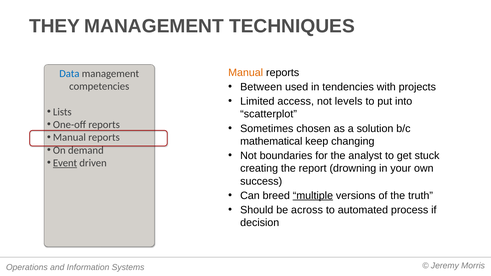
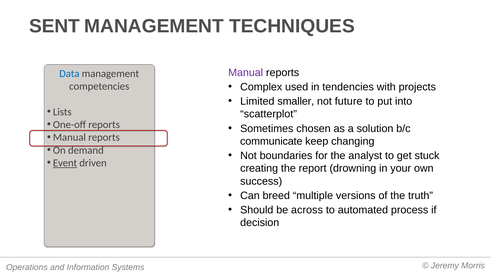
THEY: THEY -> SENT
Manual at (246, 73) colour: orange -> purple
Between: Between -> Complex
access: access -> smaller
levels: levels -> future
mathematical: mathematical -> communicate
multiple underline: present -> none
